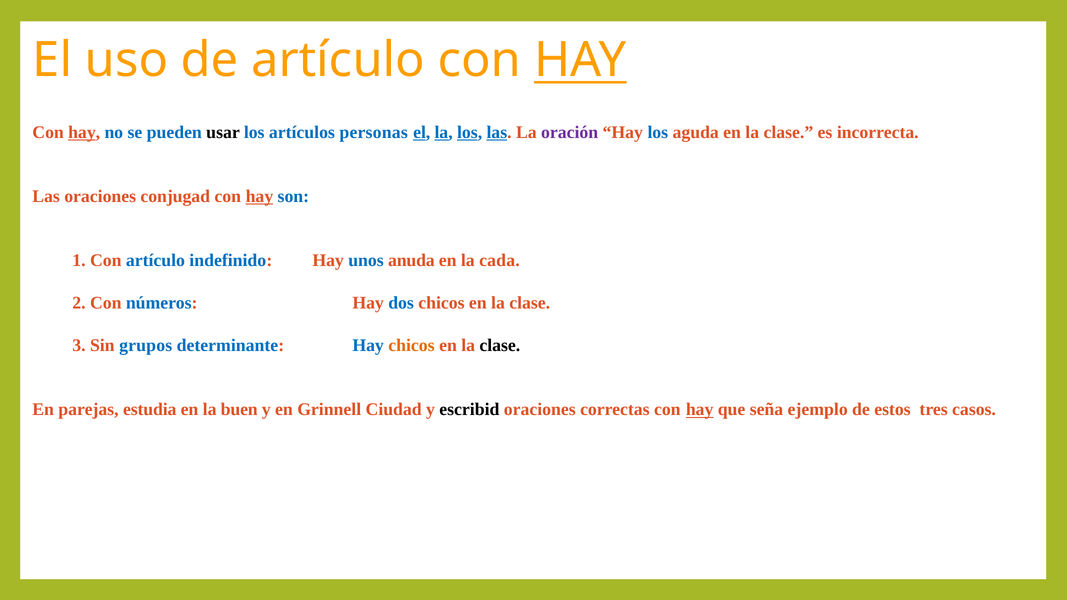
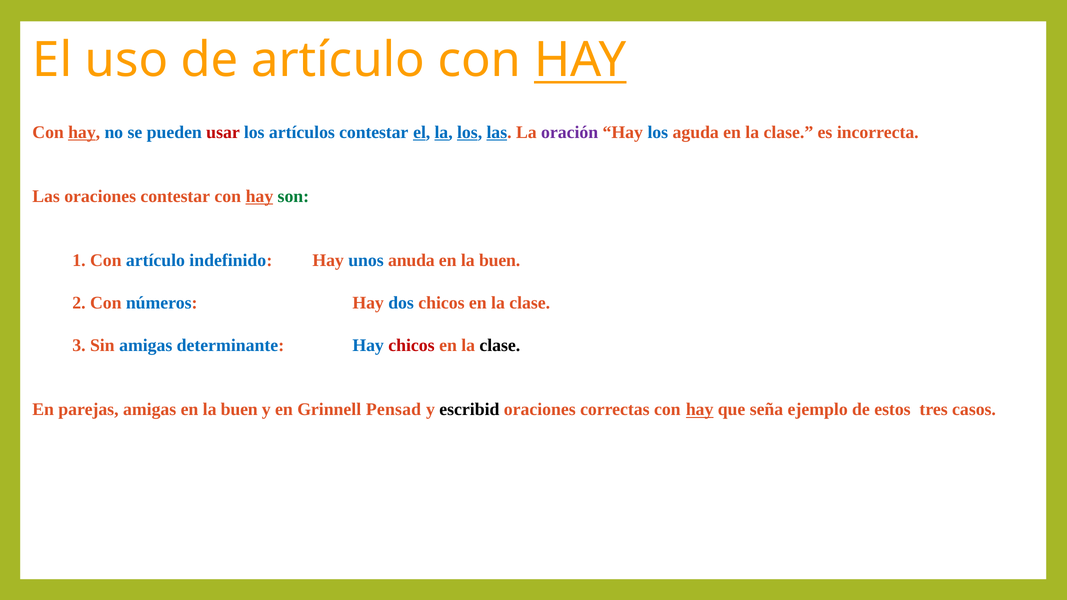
usar colour: black -> red
artículos personas: personas -> contestar
oraciones conjugad: conjugad -> contestar
son colour: blue -> green
cada at (499, 260): cada -> buen
Sin grupos: grupos -> amigas
chicos at (411, 346) colour: orange -> red
parejas estudia: estudia -> amigas
Ciudad: Ciudad -> Pensad
